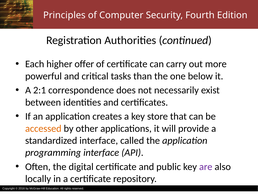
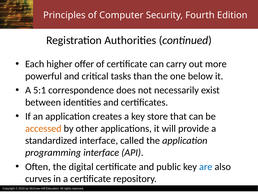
2:1: 2:1 -> 5:1
are colour: purple -> blue
locally: locally -> curves
